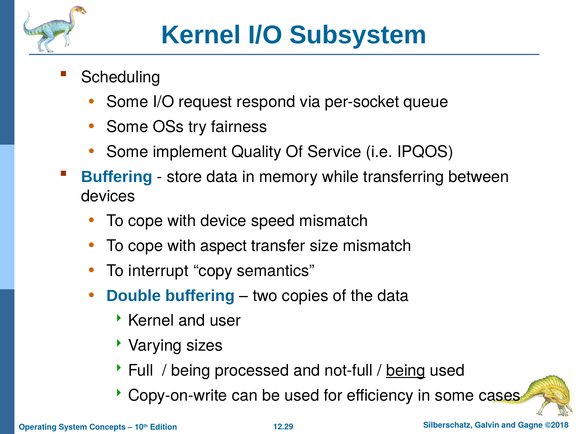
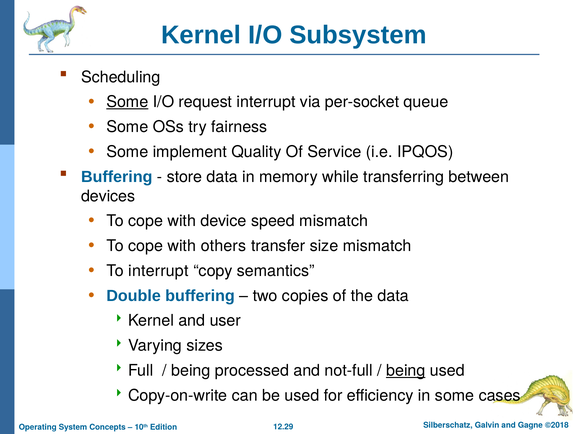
Some at (127, 102) underline: none -> present
request respond: respond -> interrupt
aspect: aspect -> others
